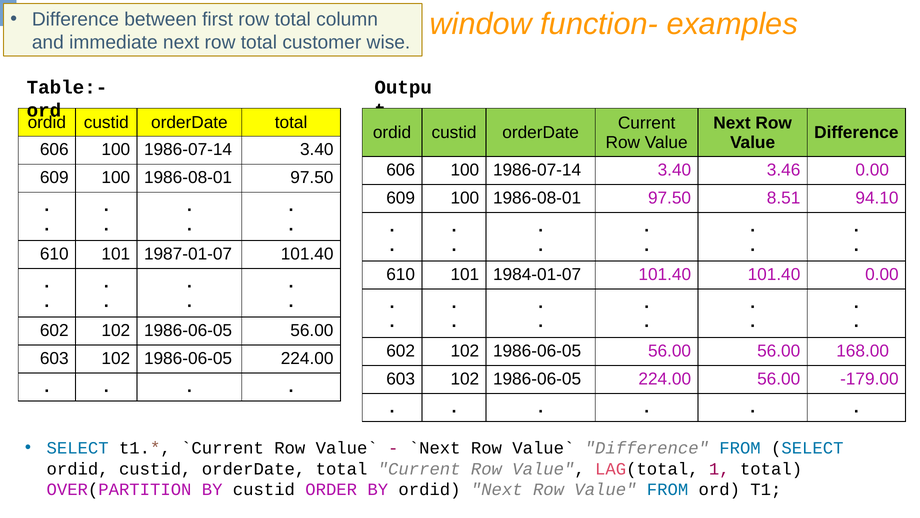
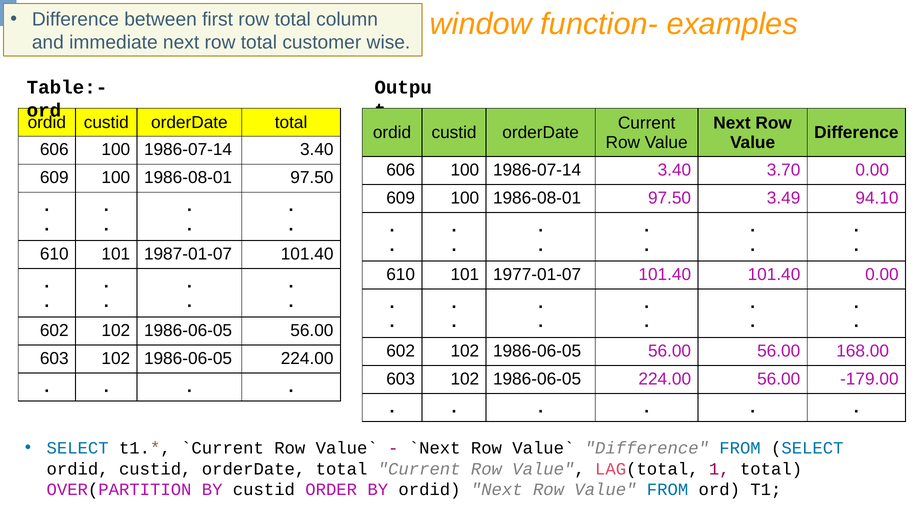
3.46: 3.46 -> 3.70
8.51: 8.51 -> 3.49
1984-01-07: 1984-01-07 -> 1977-01-07
